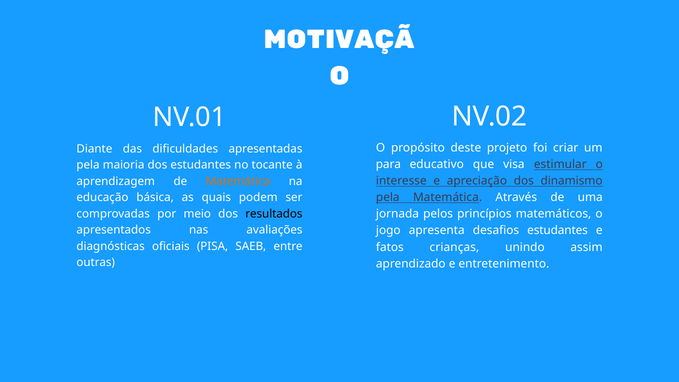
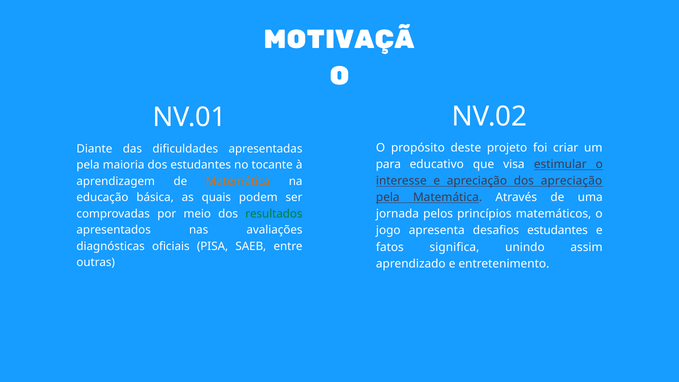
dos dinamismo: dinamismo -> apreciação
resultados colour: black -> green
crianças: crianças -> significa
